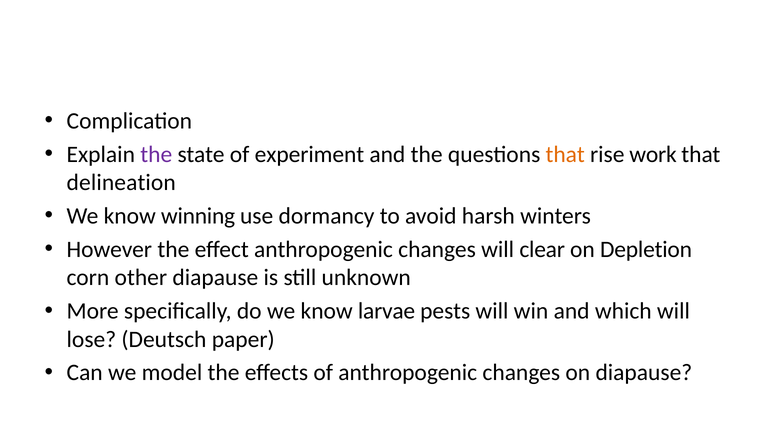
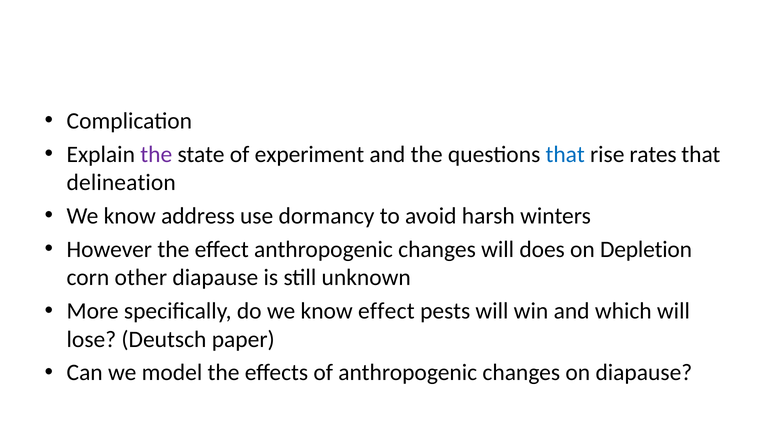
that at (565, 154) colour: orange -> blue
work: work -> rates
winning: winning -> address
clear: clear -> does
know larvae: larvae -> effect
